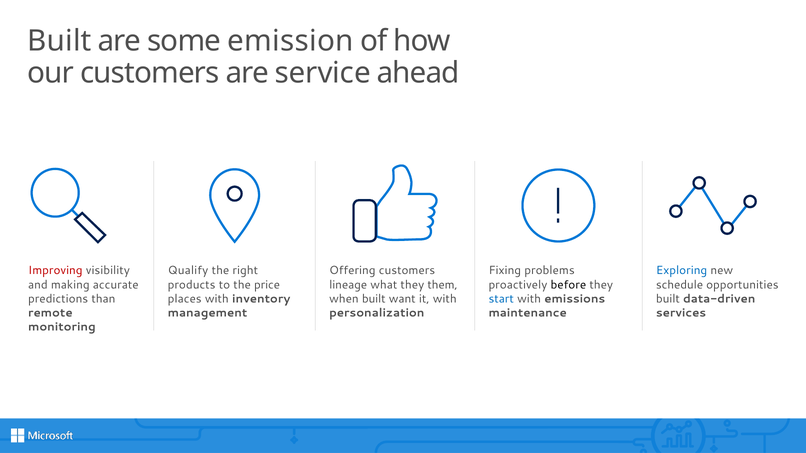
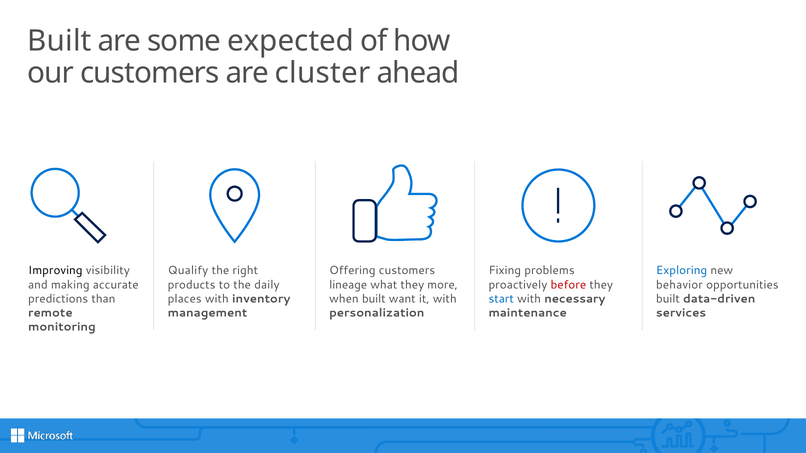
emission: emission -> expected
service: service -> cluster
Improving colour: red -> black
price: price -> daily
them: them -> more
before colour: black -> red
schedule: schedule -> behavior
emissions: emissions -> necessary
